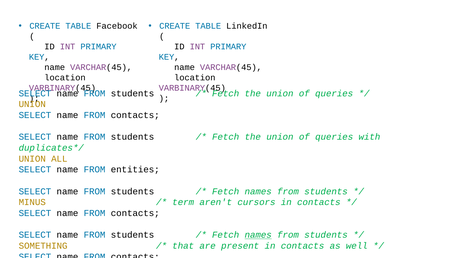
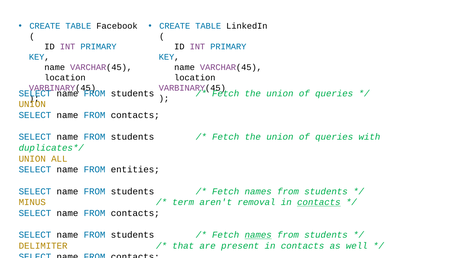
cursors: cursors -> removal
contacts at (319, 202) underline: none -> present
SOMETHING: SOMETHING -> DELIMITER
